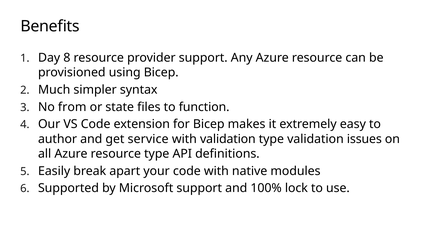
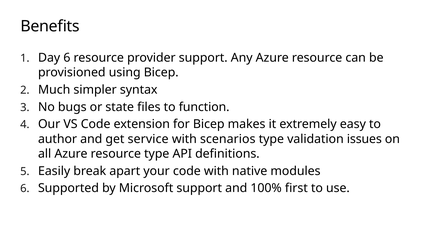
Day 8: 8 -> 6
from: from -> bugs
with validation: validation -> scenarios
lock: lock -> first
